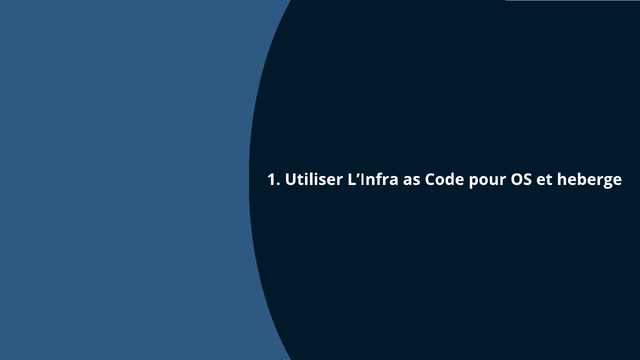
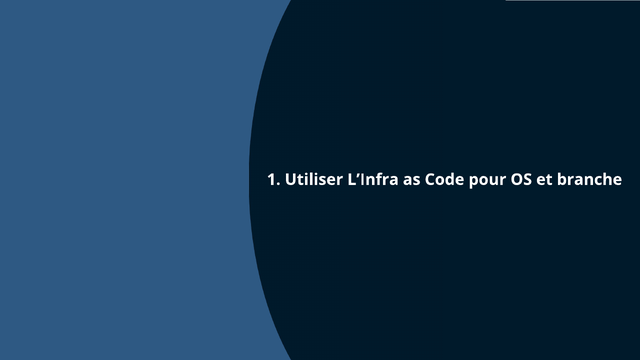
heberge: heberge -> branche
